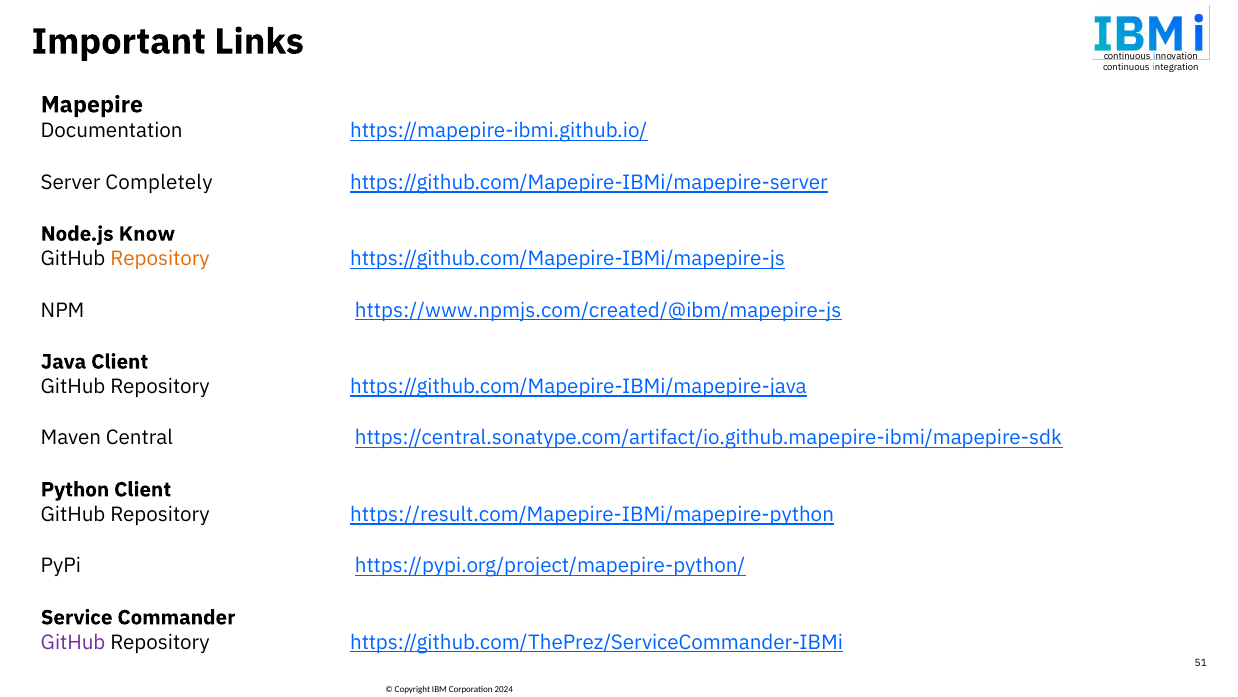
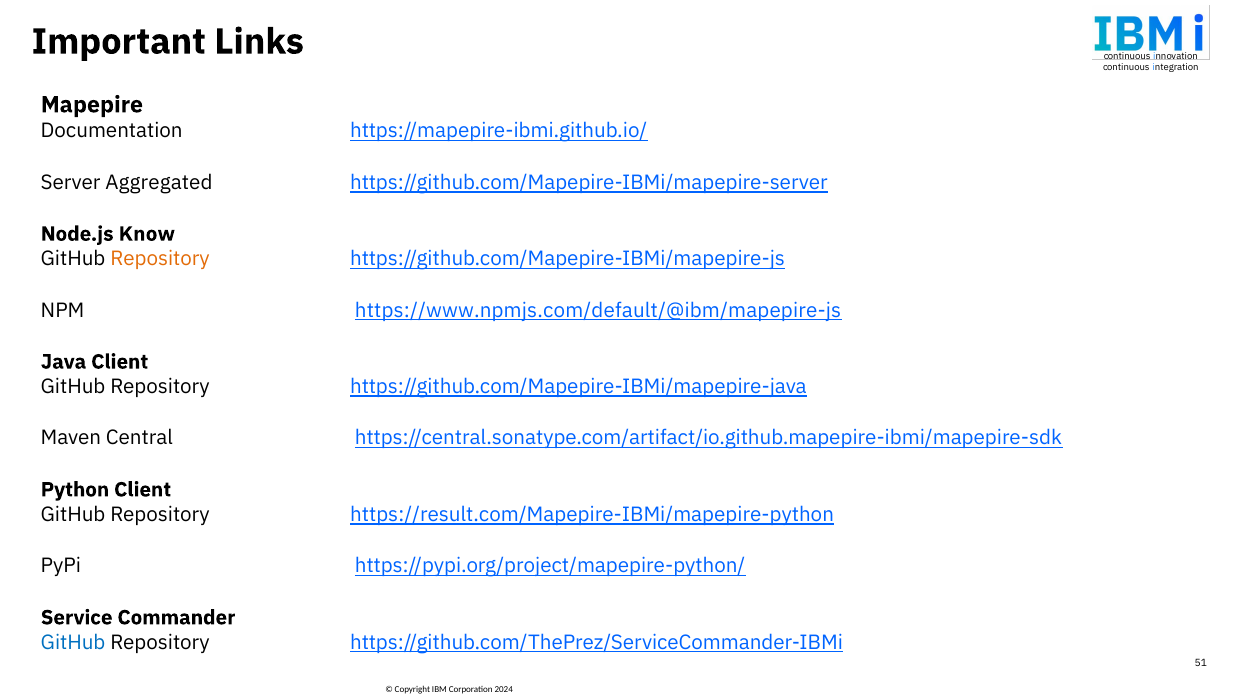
Completely: Completely -> Aggregated
https://www.npmjs.com/created/@ibm/mapepire-js: https://www.npmjs.com/created/@ibm/mapepire-js -> https://www.npmjs.com/default/@ibm/mapepire-js
GitHub at (73, 642) colour: purple -> blue
